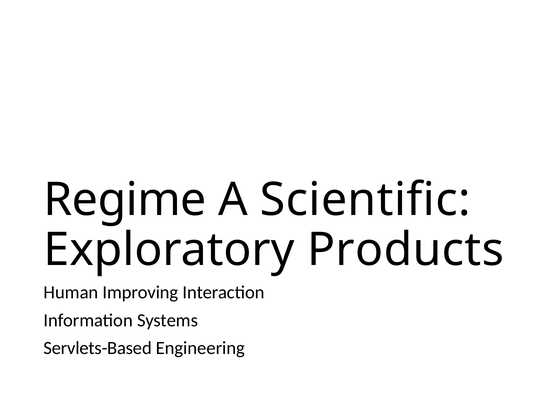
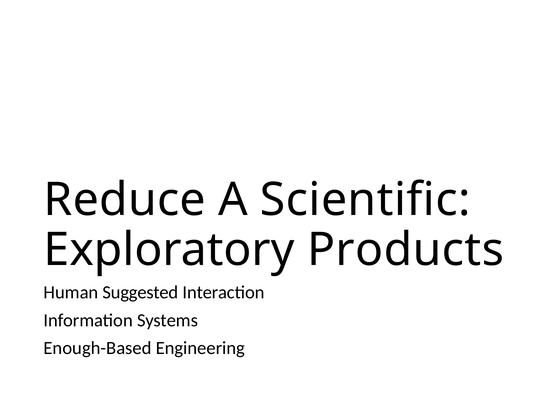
Regime: Regime -> Reduce
Improving: Improving -> Suggested
Servlets-Based: Servlets-Based -> Enough-Based
